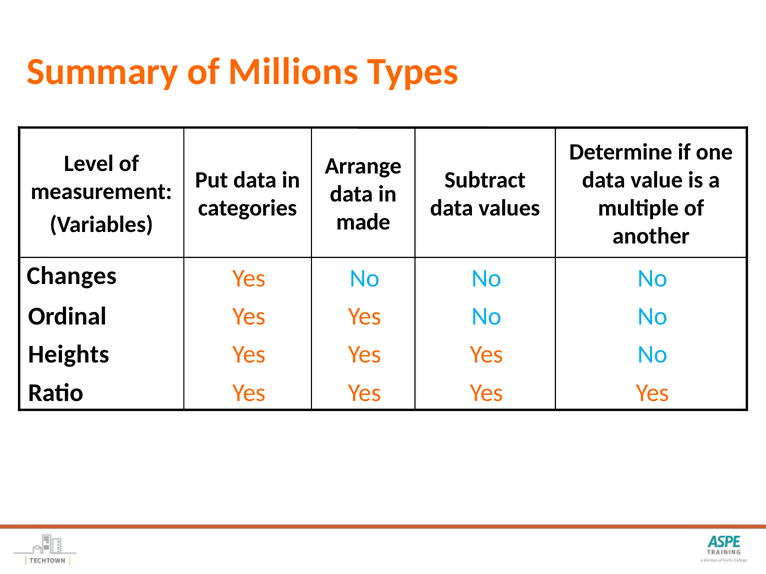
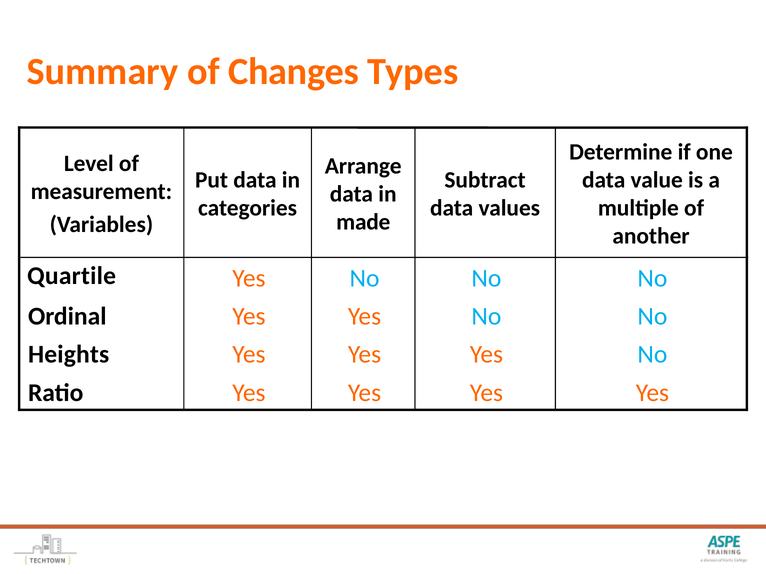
Millions: Millions -> Changes
Changes: Changes -> Quartile
